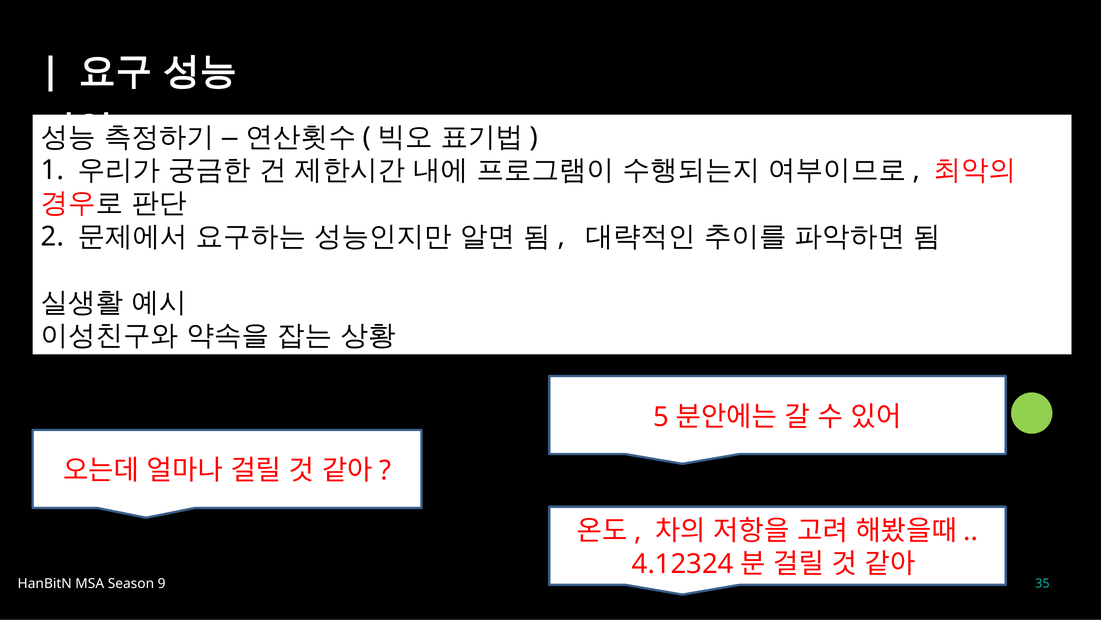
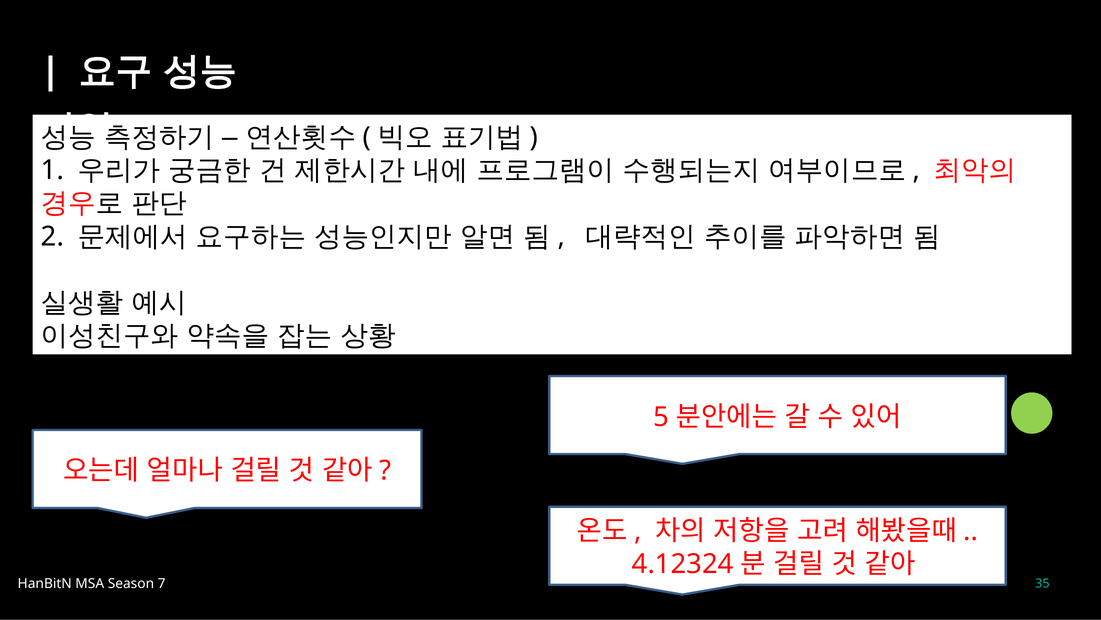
9: 9 -> 7
